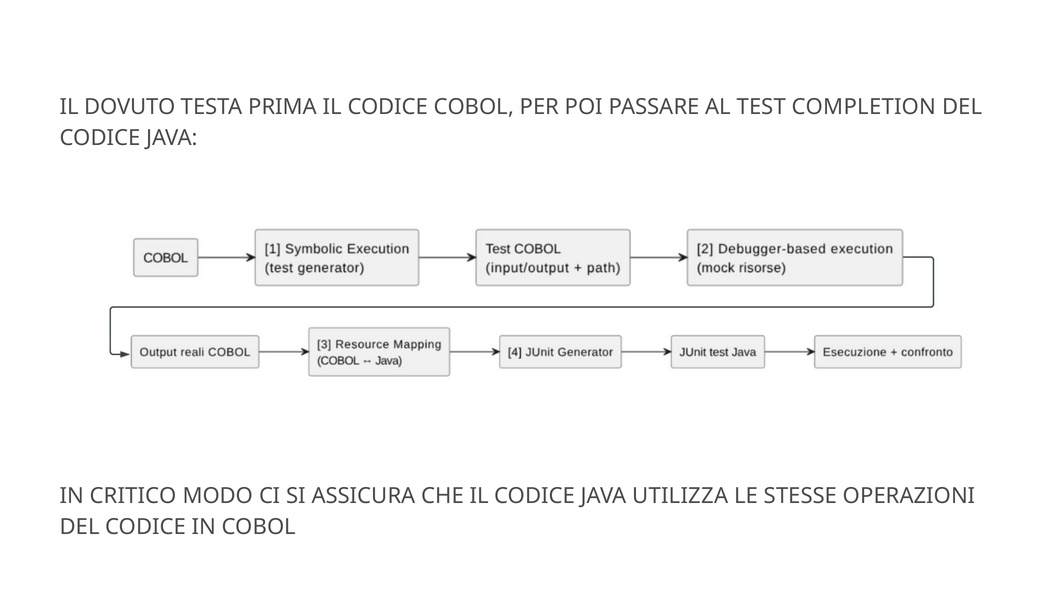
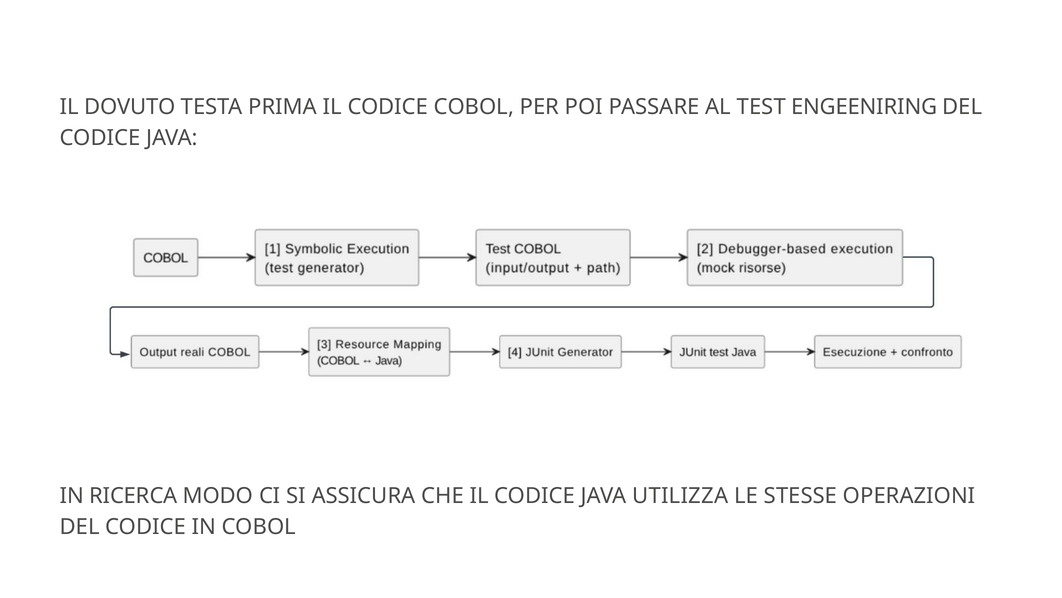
COMPLETION: COMPLETION -> ENGEENIRING
CRITICO: CRITICO -> RICERCA
